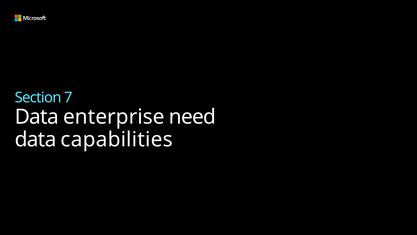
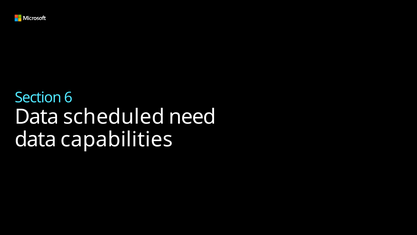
7: 7 -> 6
enterprise: enterprise -> scheduled
